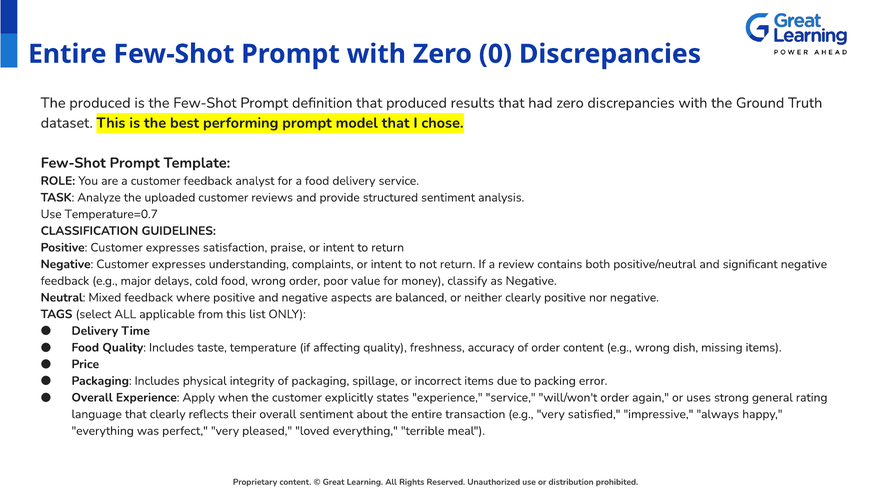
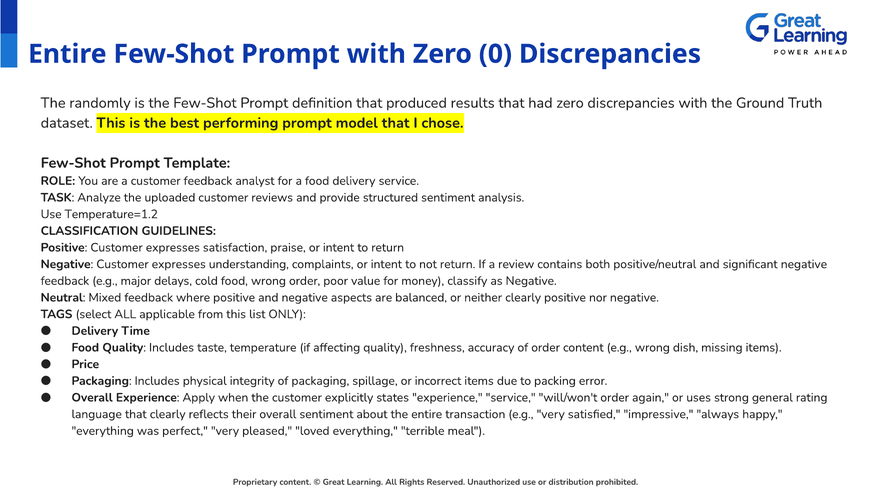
The produced: produced -> randomly
Temperature=0.7: Temperature=0.7 -> Temperature=1.2
